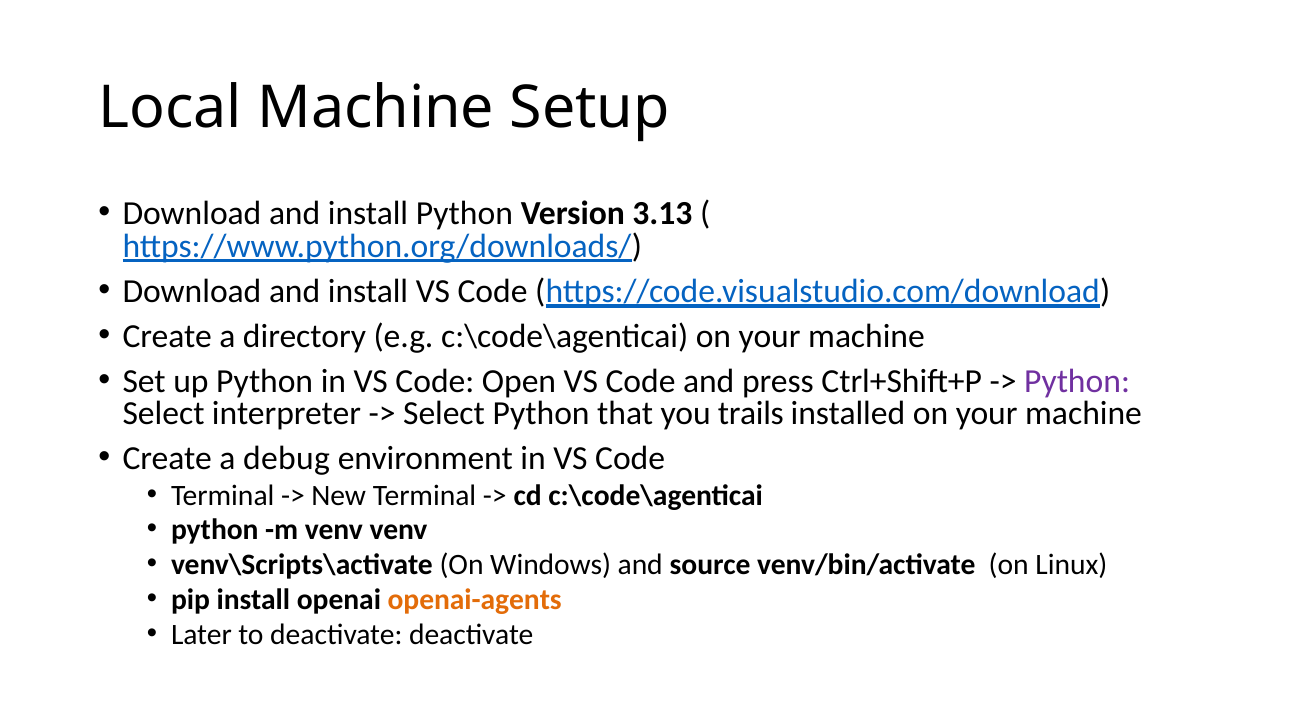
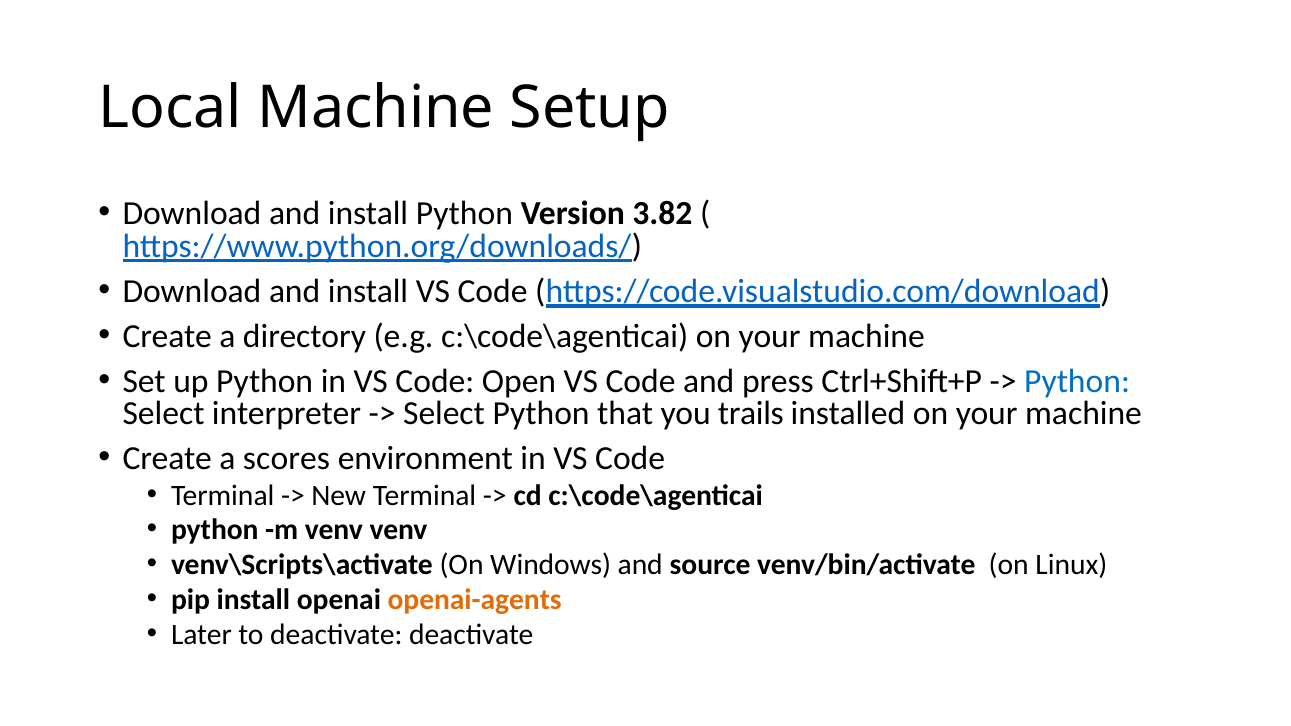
3.13: 3.13 -> 3.82
Python at (1077, 381) colour: purple -> blue
debug: debug -> scores
